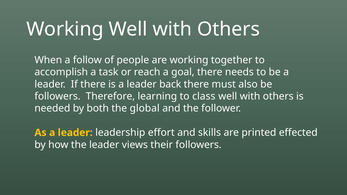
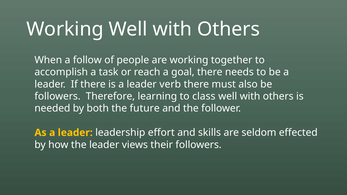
back: back -> verb
global: global -> future
printed: printed -> seldom
